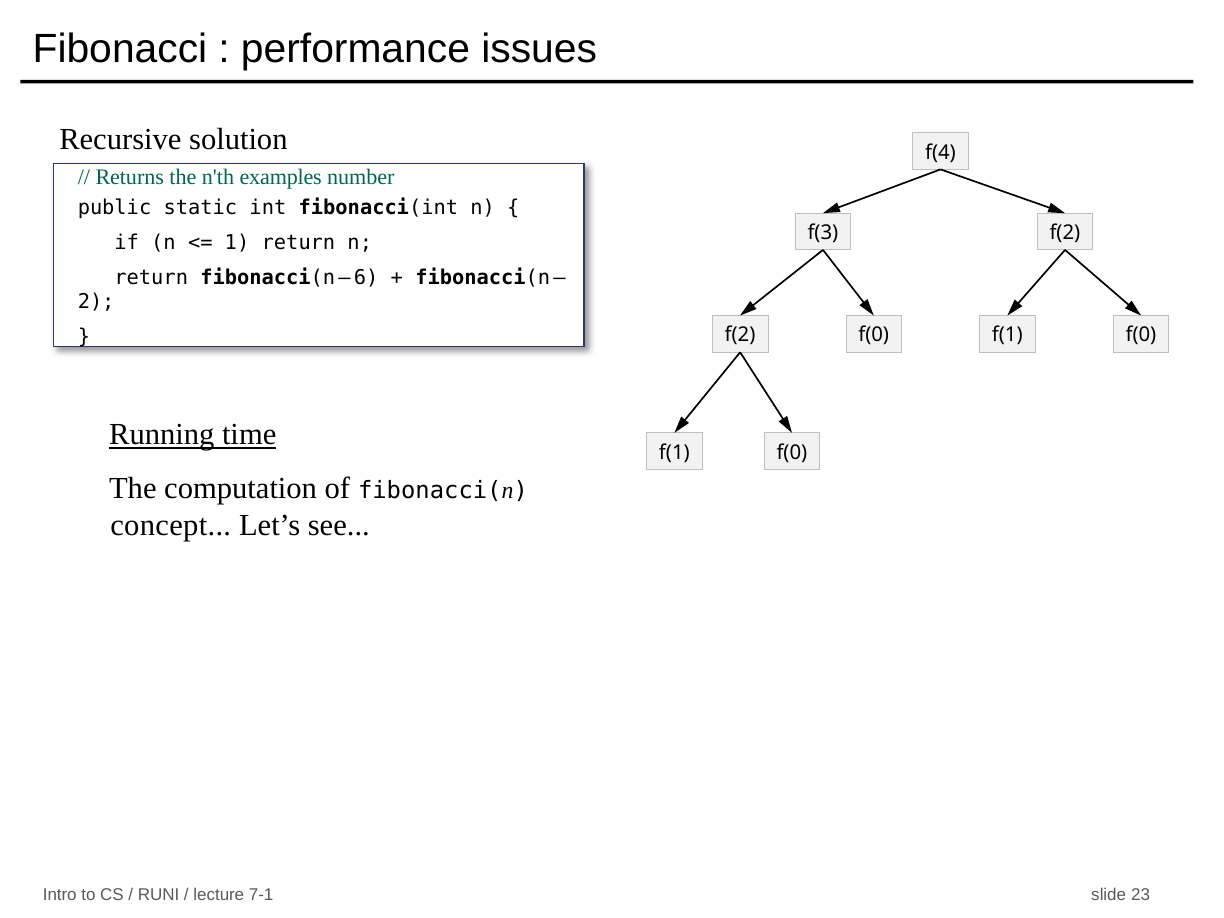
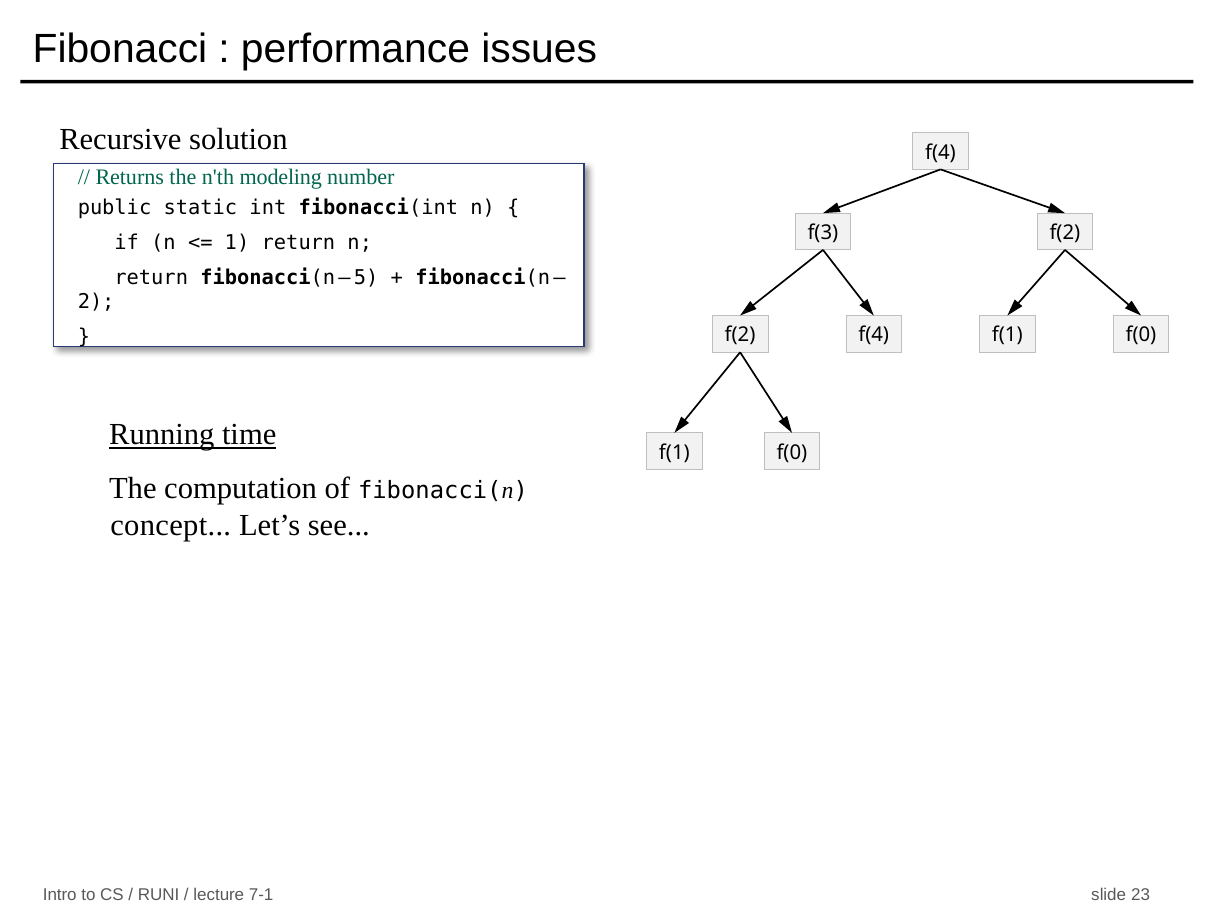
examples: examples -> modeling
6: 6 -> 5
f(0 at (874, 335): f(0 -> f(4
